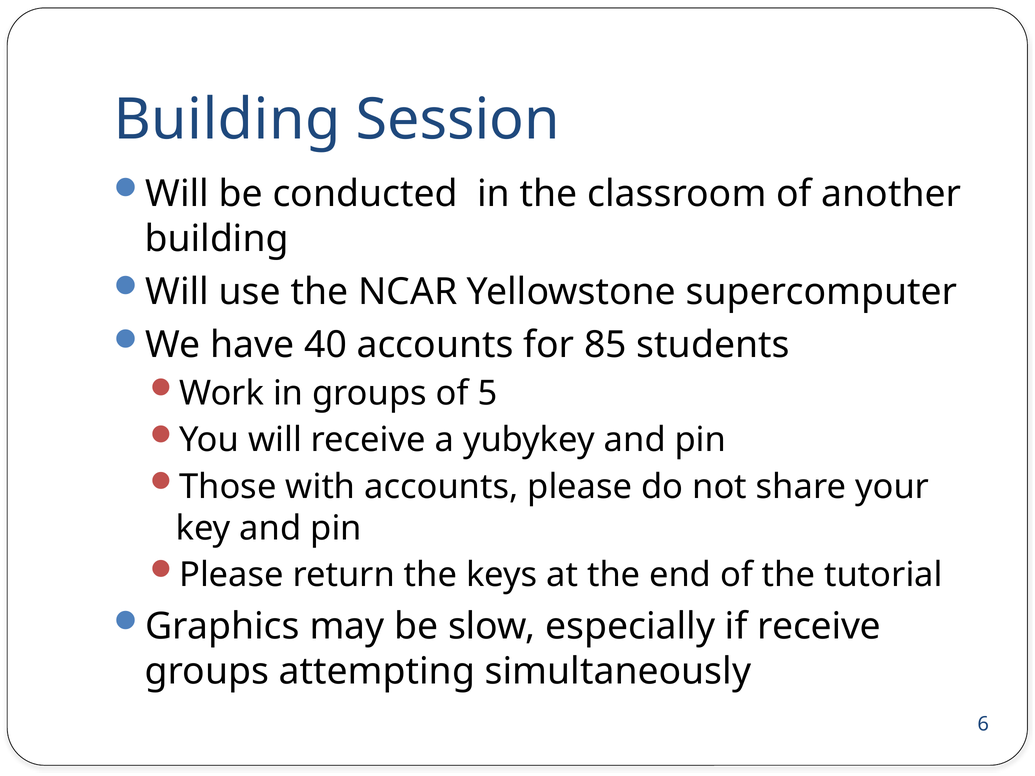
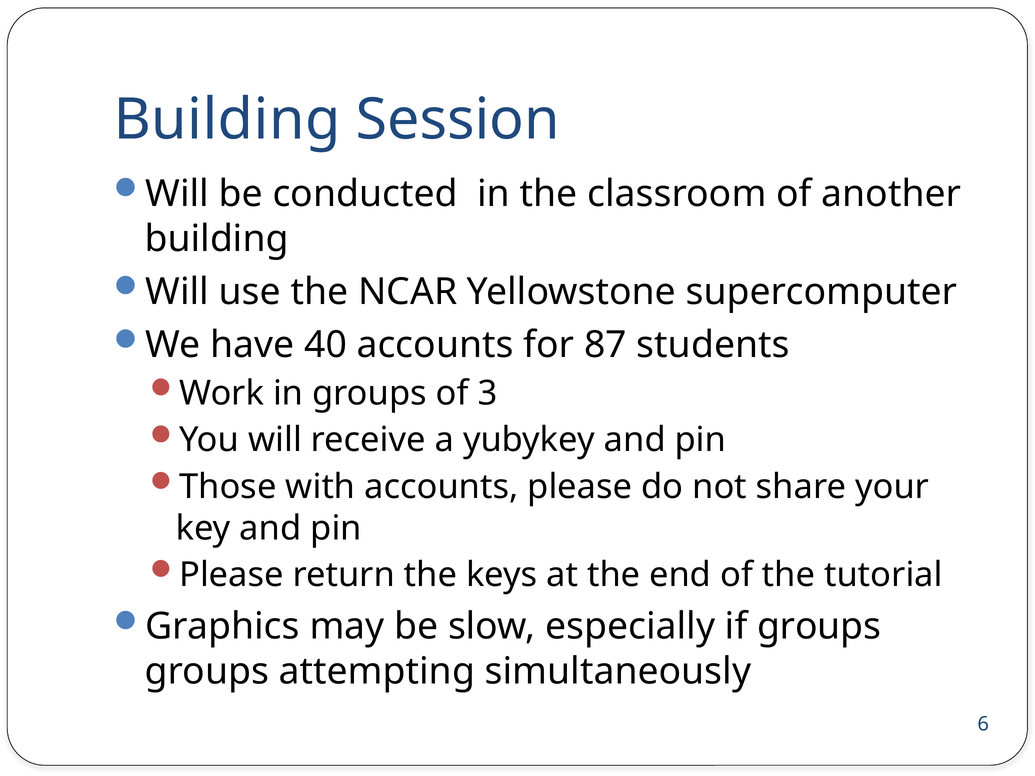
85: 85 -> 87
5: 5 -> 3
if receive: receive -> groups
